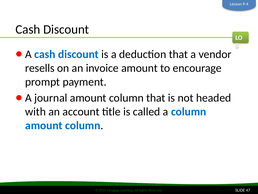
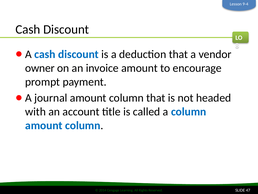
resells: resells -> owner
